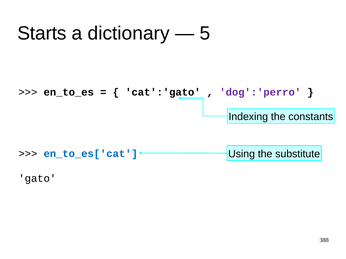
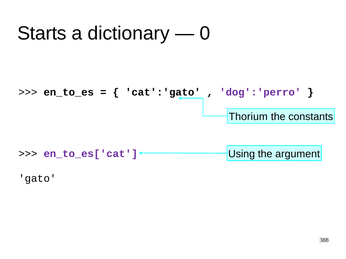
5: 5 -> 0
Indexing: Indexing -> Thorium
substitute: substitute -> argument
en_to_es['cat colour: blue -> purple
